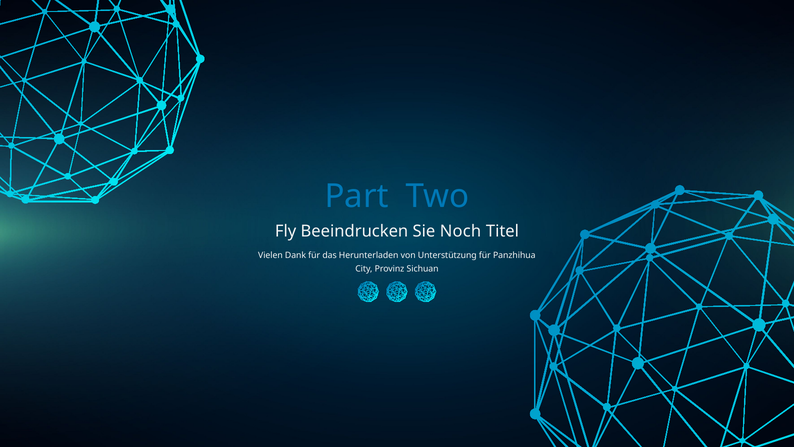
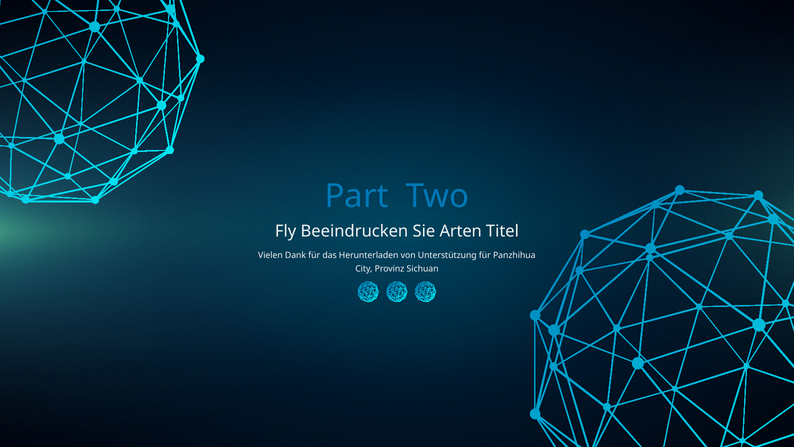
Noch: Noch -> Arten
